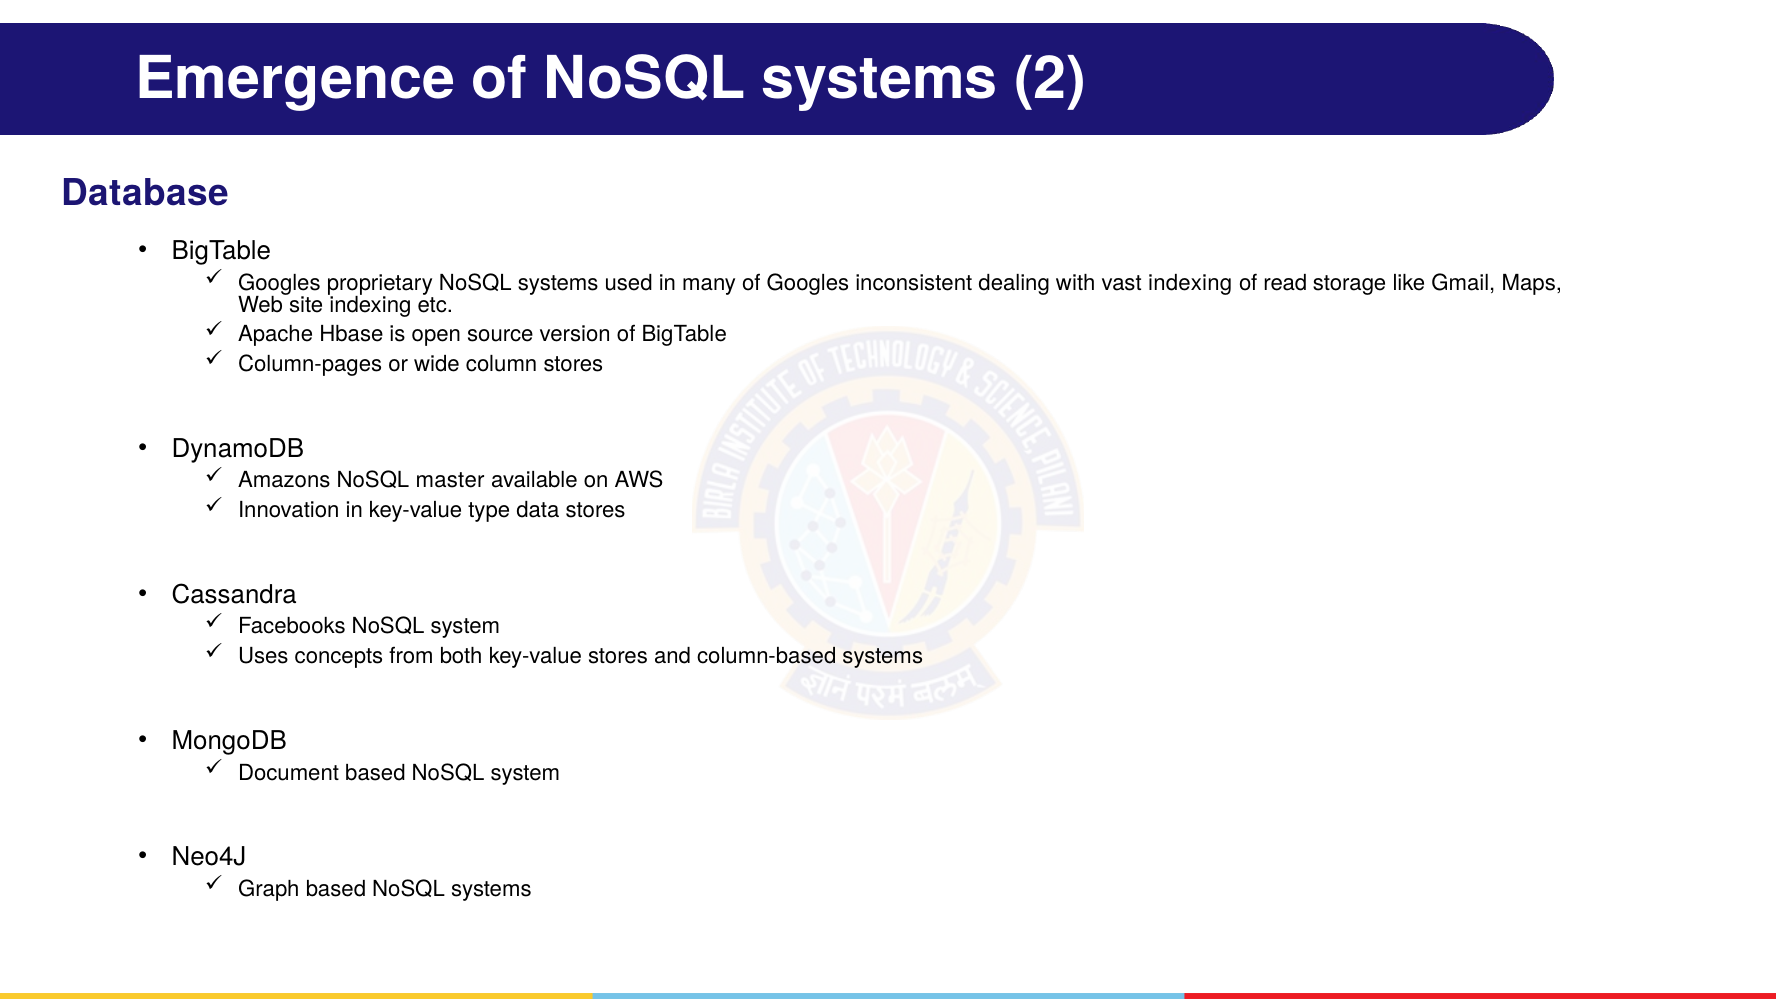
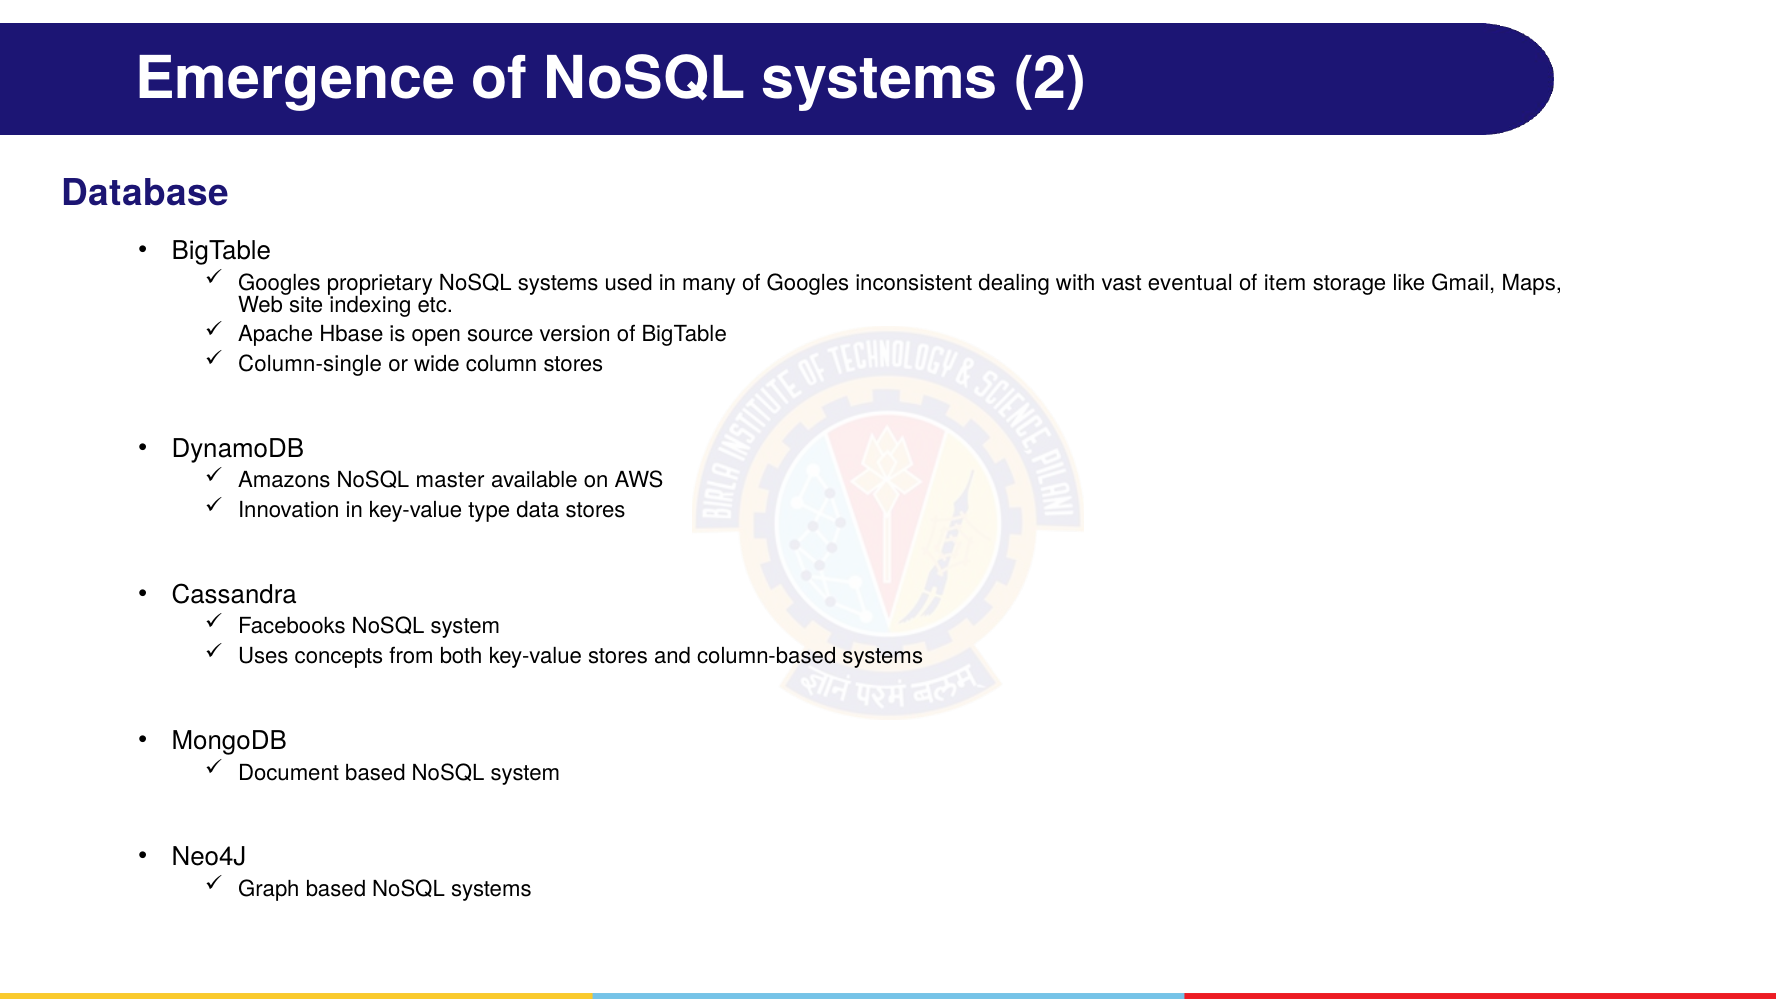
vast indexing: indexing -> eventual
read: read -> item
Column-pages: Column-pages -> Column-single
